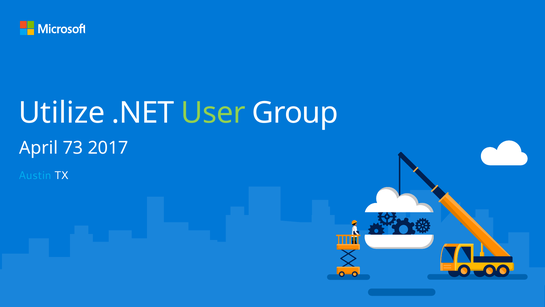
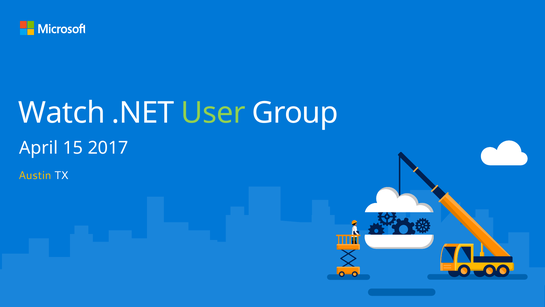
Utilize: Utilize -> Watch
73: 73 -> 15
Austin colour: light blue -> yellow
